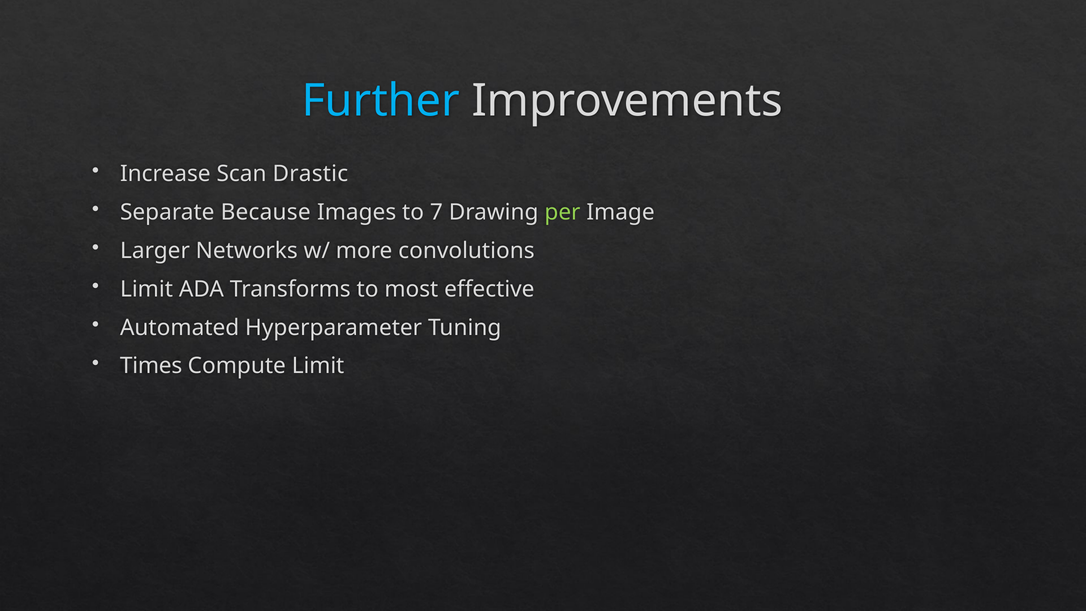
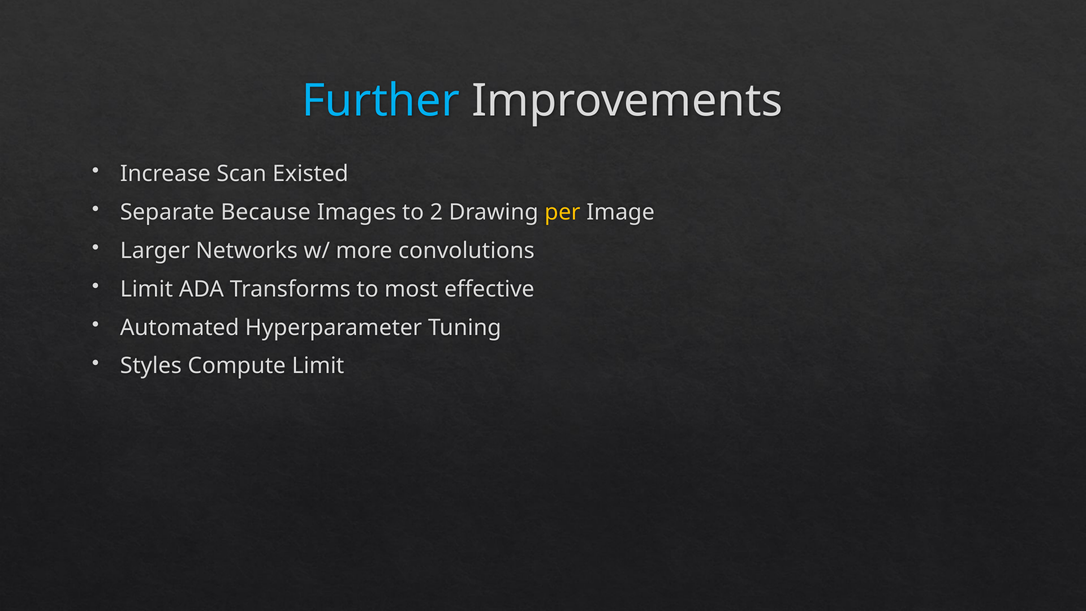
Drastic: Drastic -> Existed
7: 7 -> 2
per colour: light green -> yellow
Times: Times -> Styles
